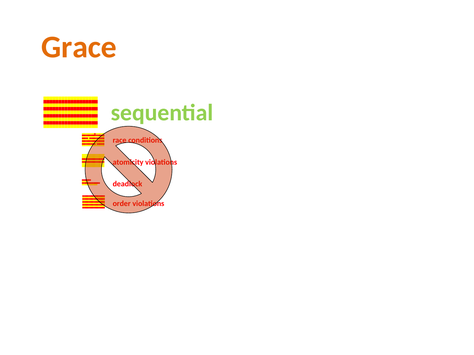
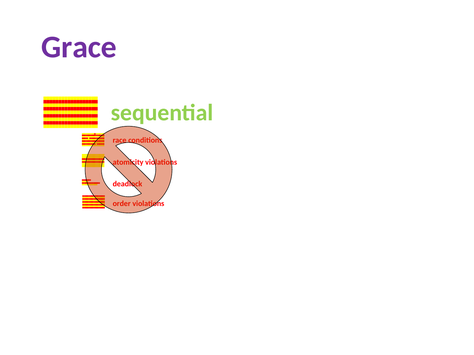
Grace colour: orange -> purple
